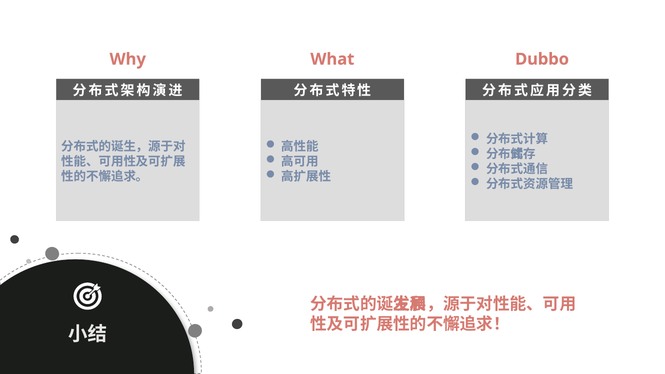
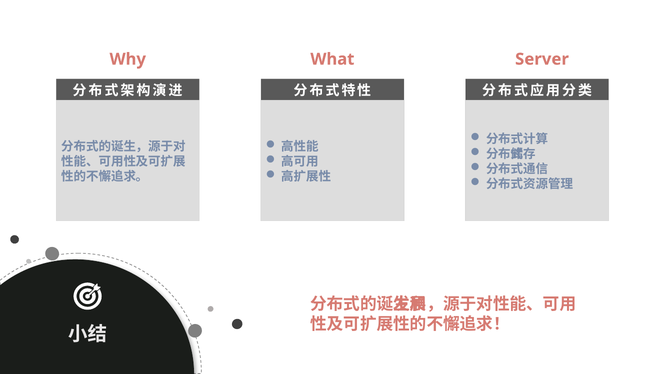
Dubbo: Dubbo -> Server
